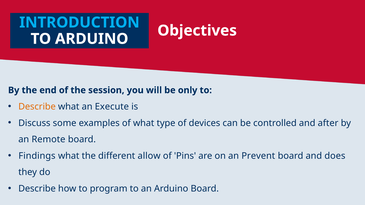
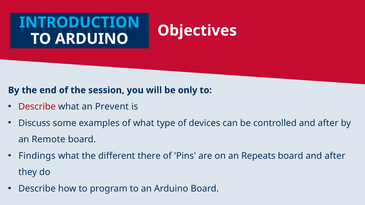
Describe at (37, 107) colour: orange -> red
Execute: Execute -> Prevent
allow: allow -> there
Prevent: Prevent -> Repeats
board and does: does -> after
